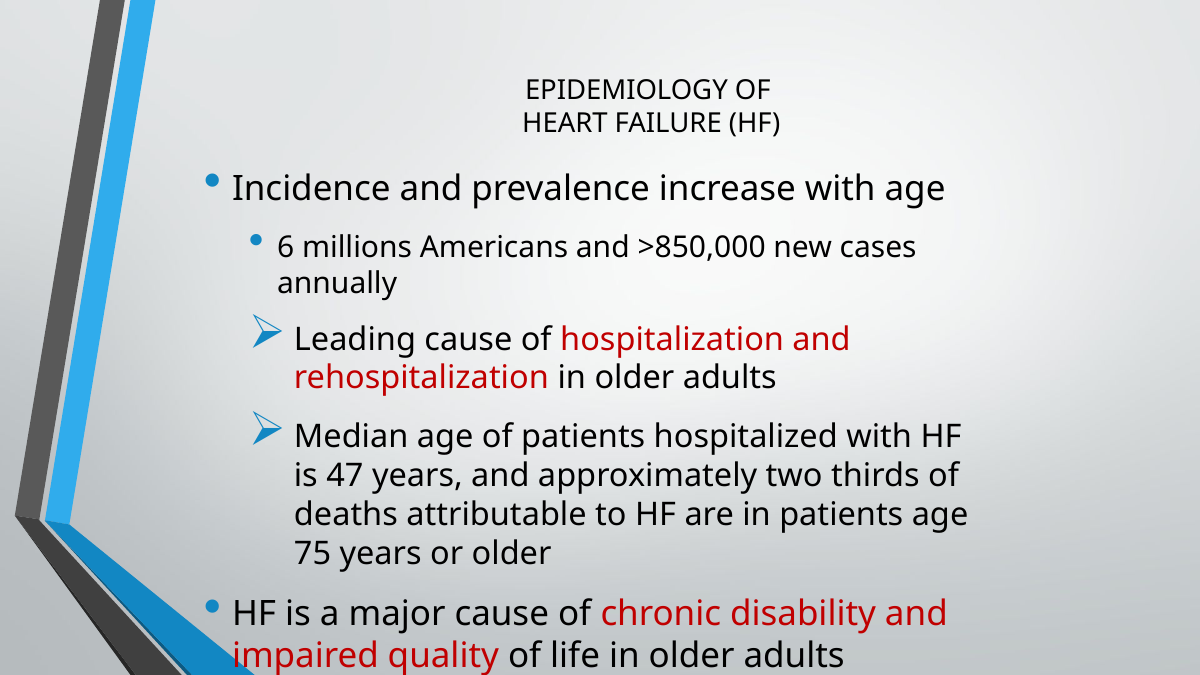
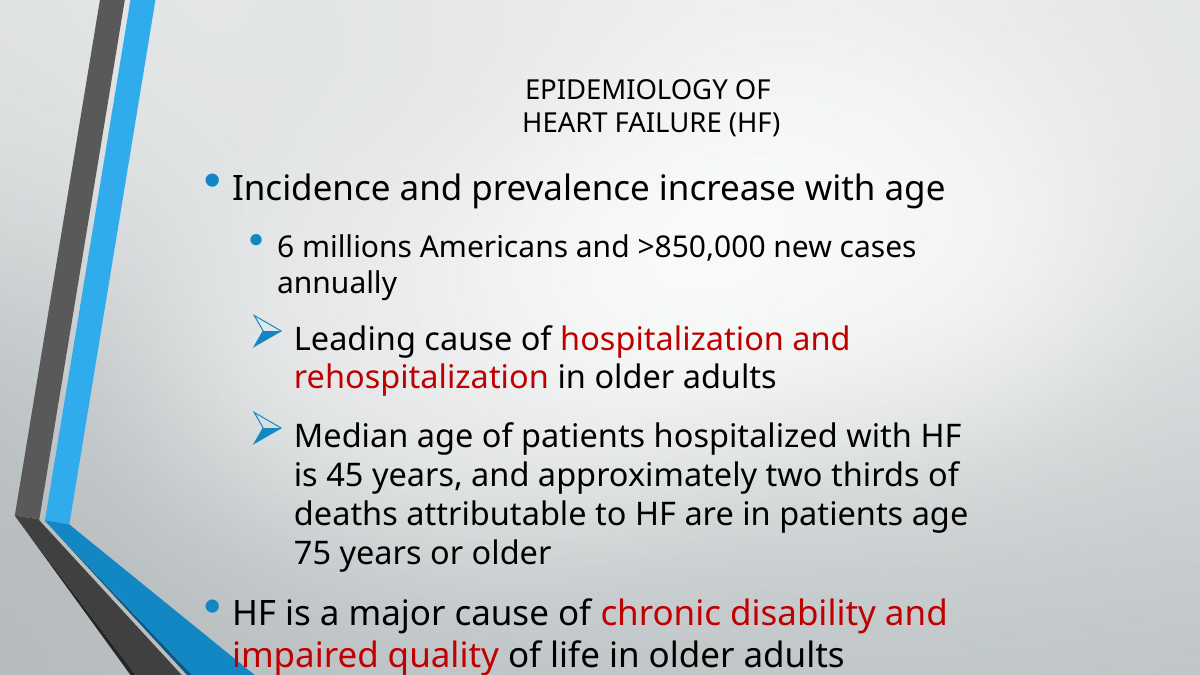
47: 47 -> 45
